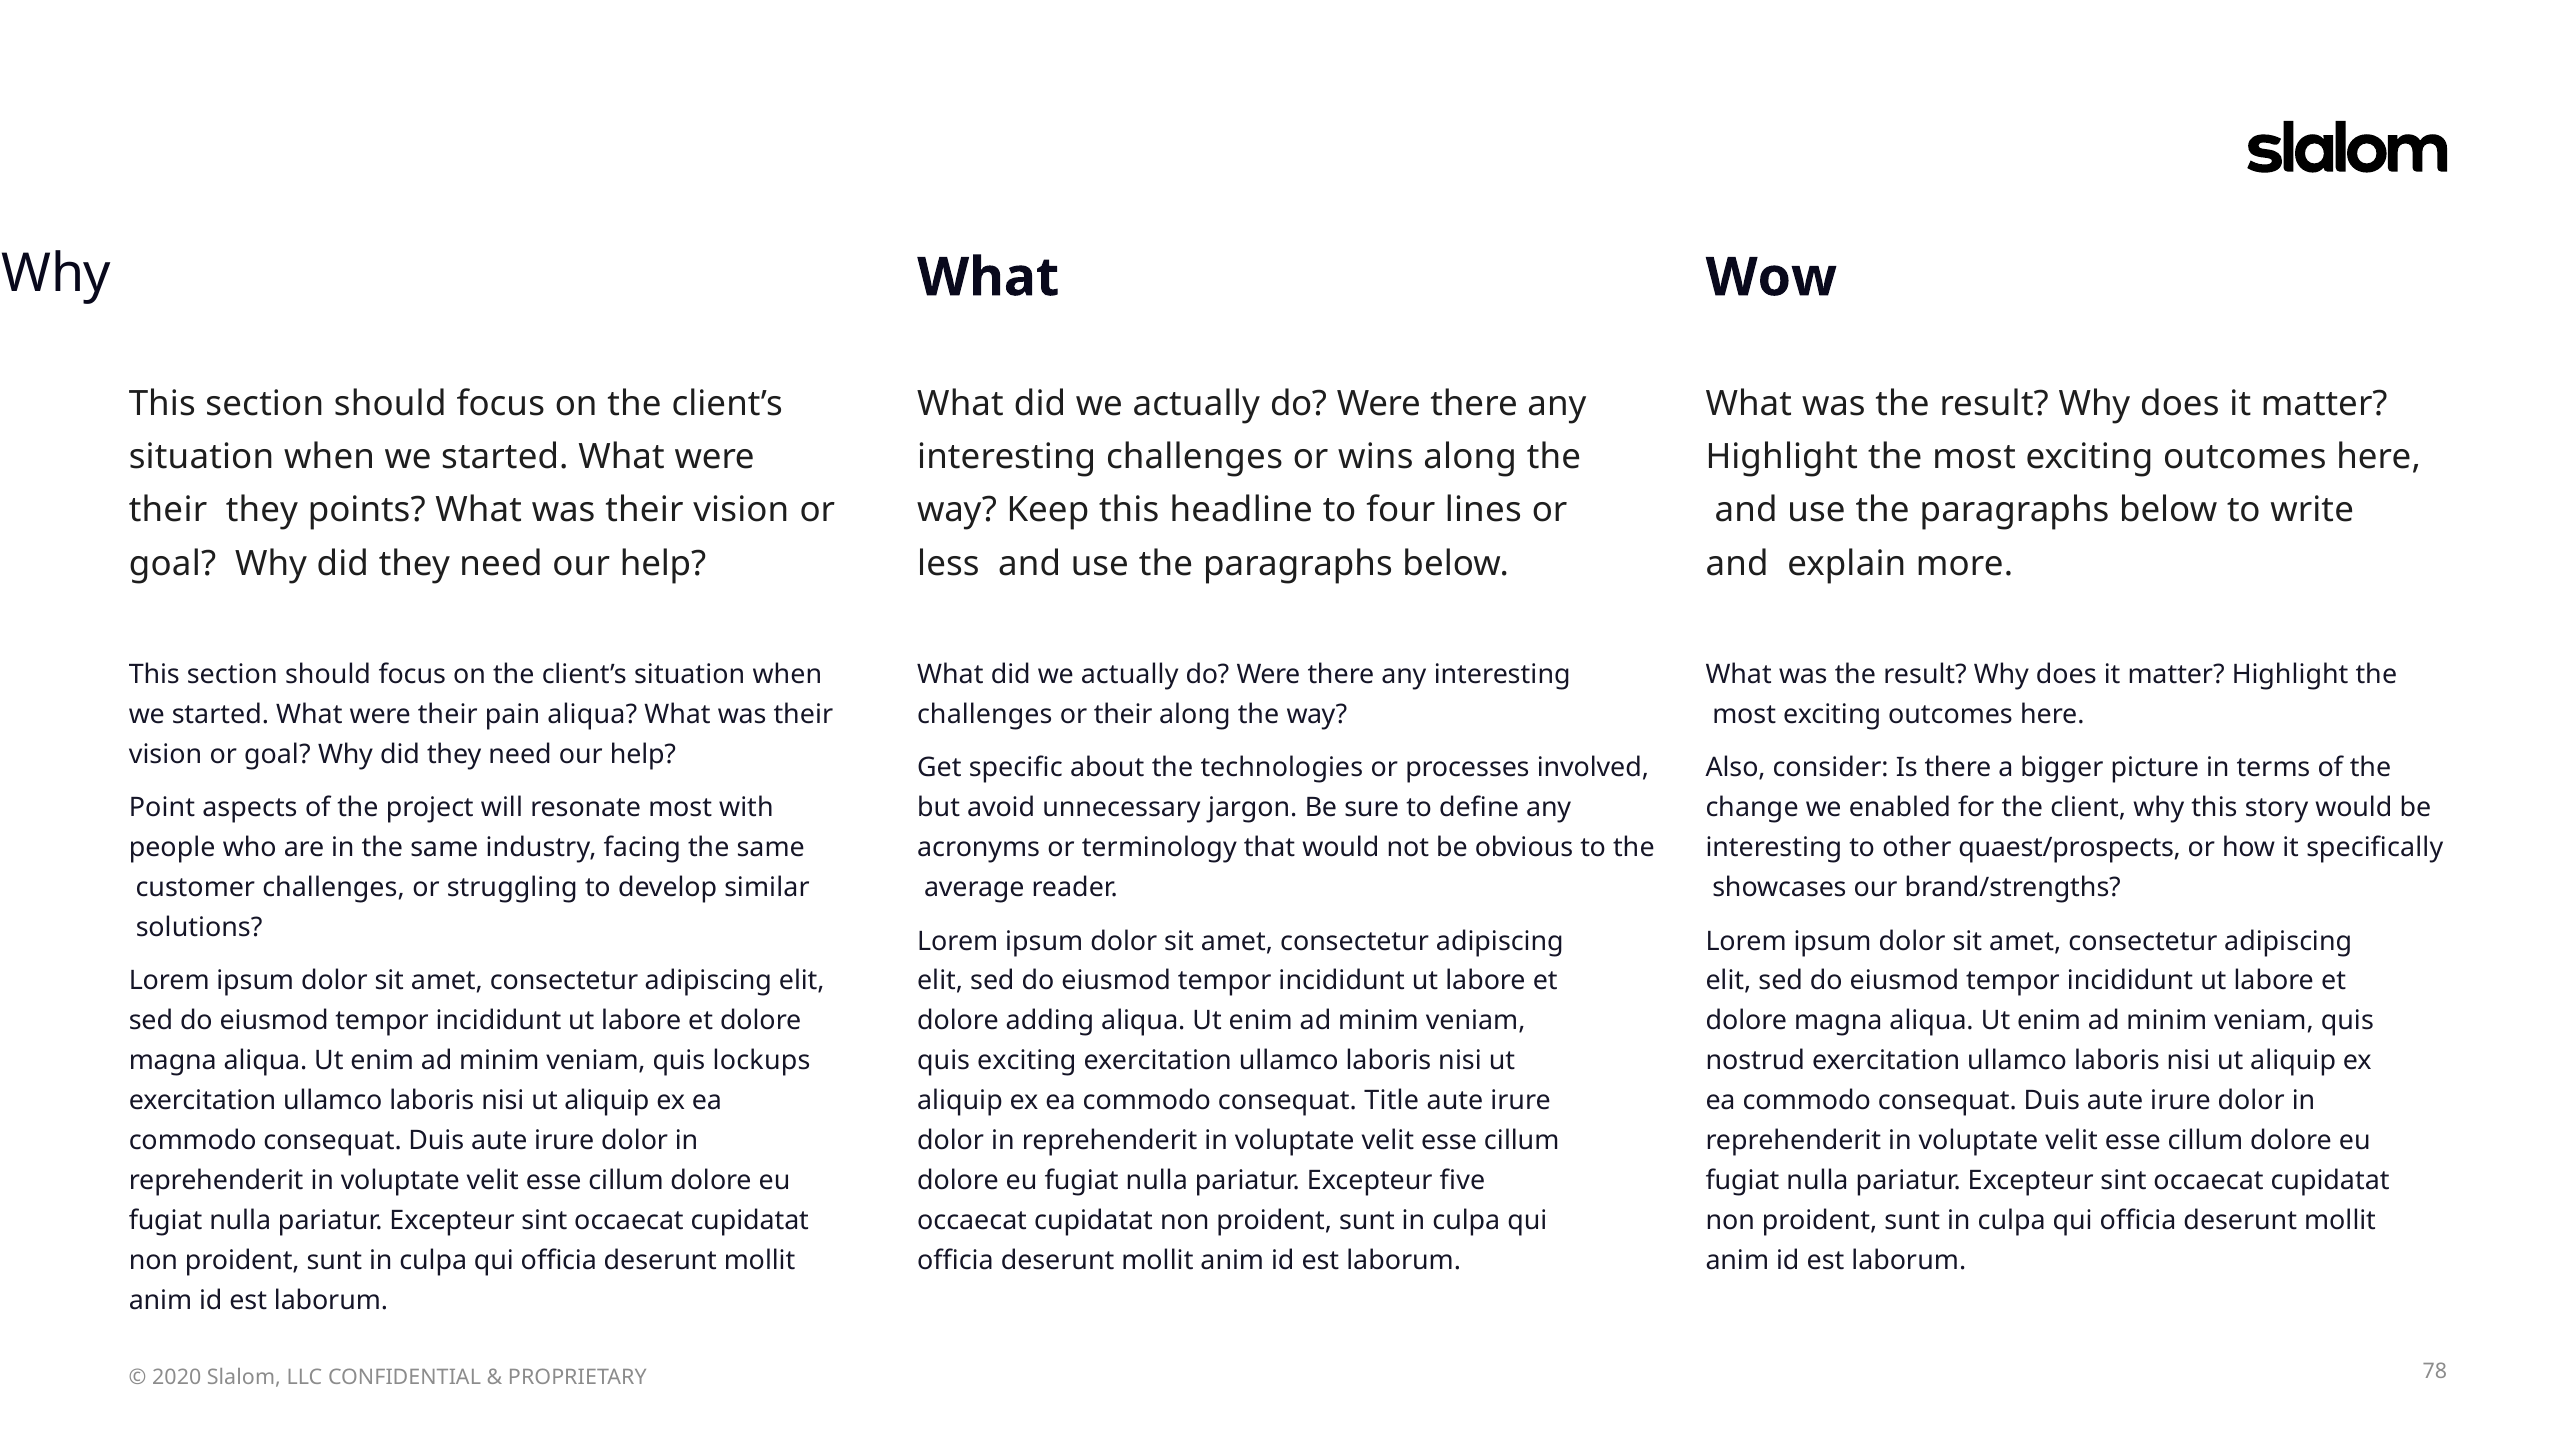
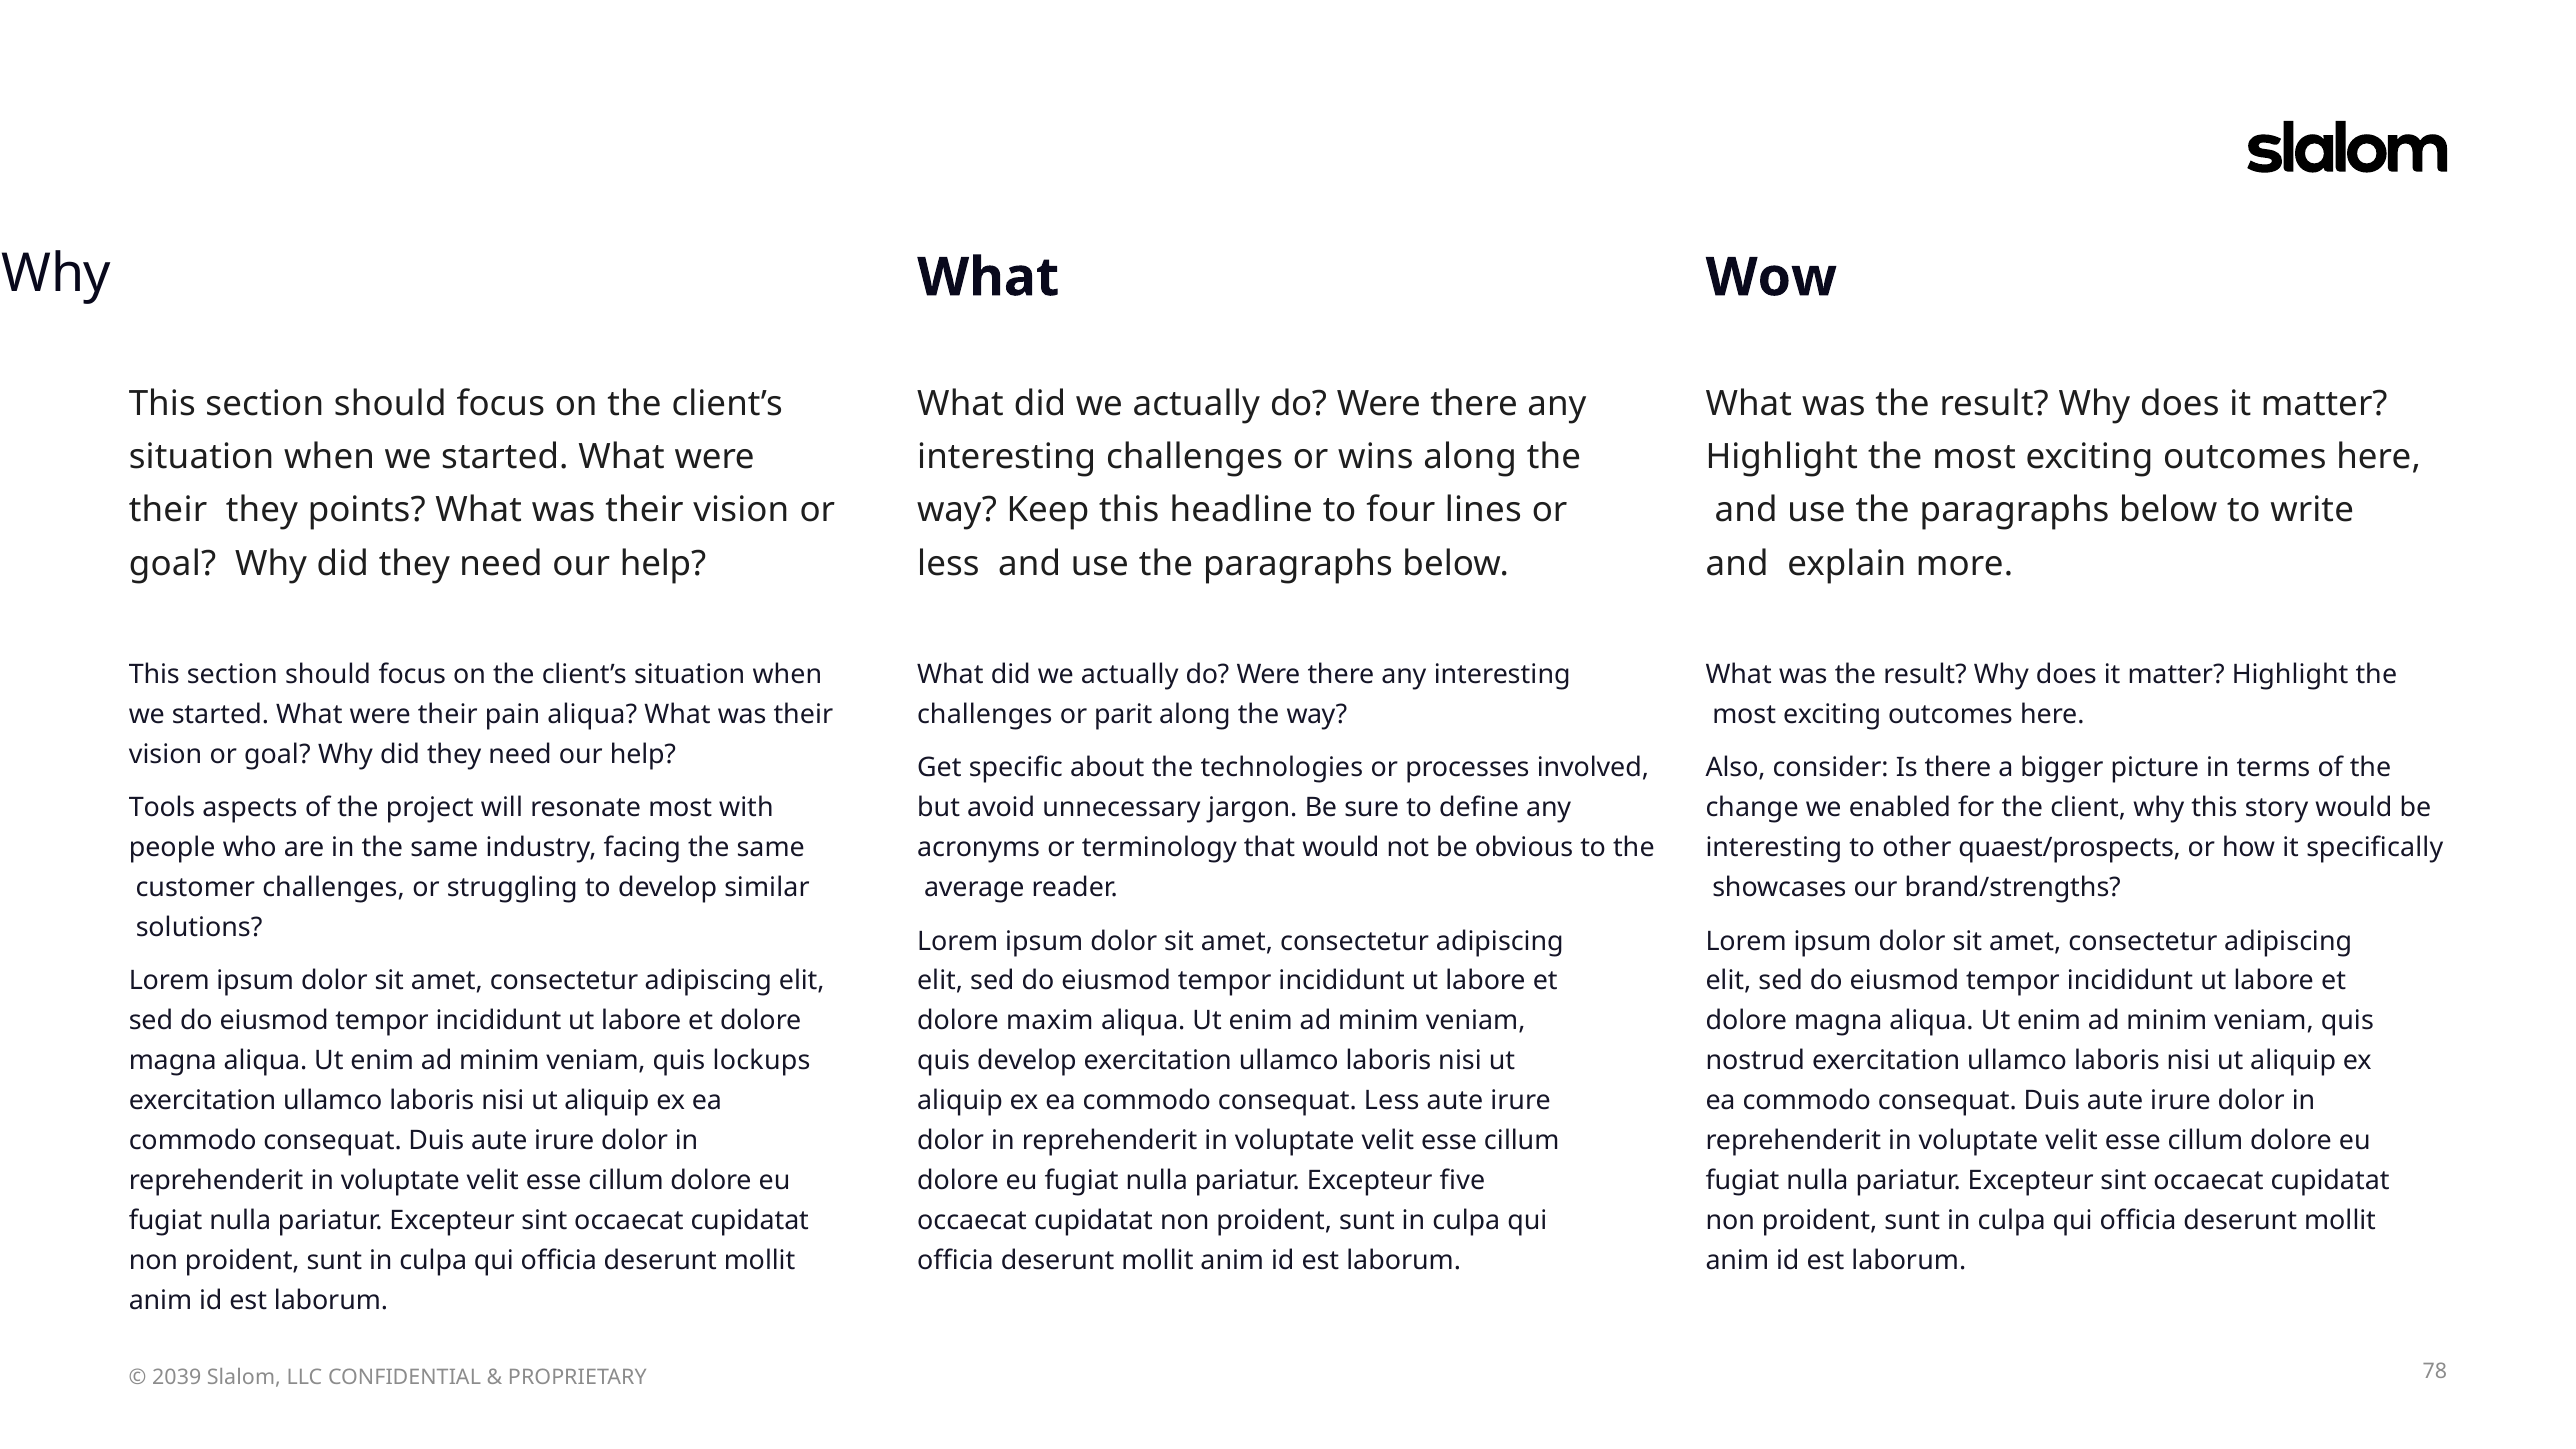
or their: their -> parit
Point: Point -> Tools
adding: adding -> maxim
quis exciting: exciting -> develop
consequat Title: Title -> Less
2020: 2020 -> 2039
